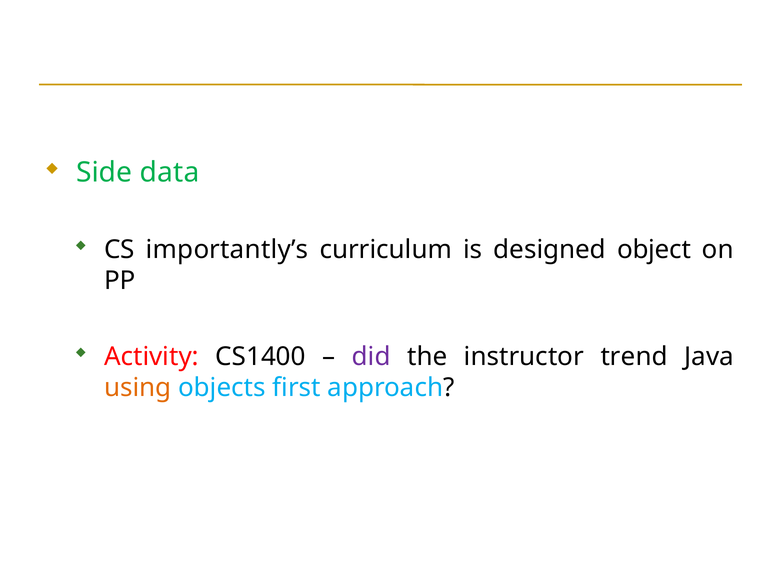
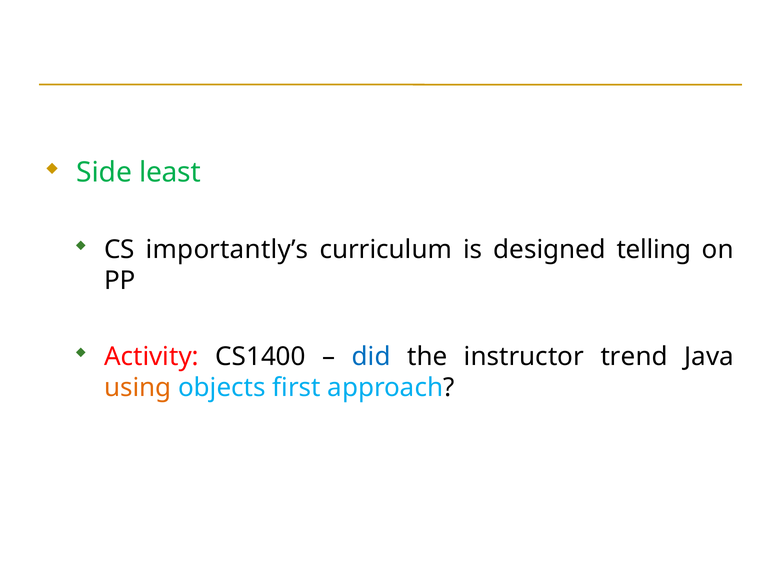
data: data -> least
object: object -> telling
did colour: purple -> blue
